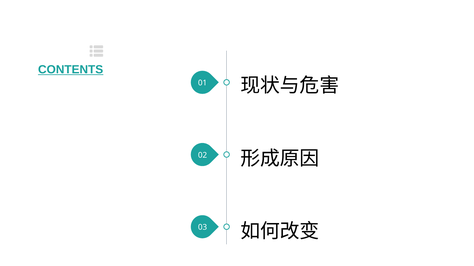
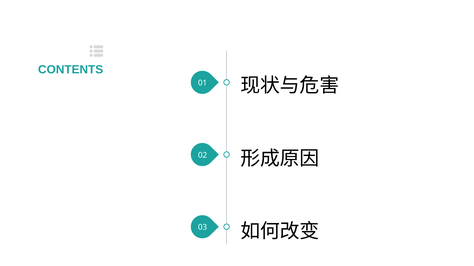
CONTENTS underline: present -> none
